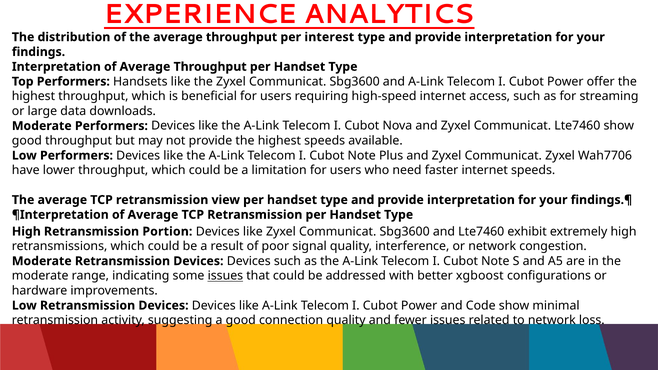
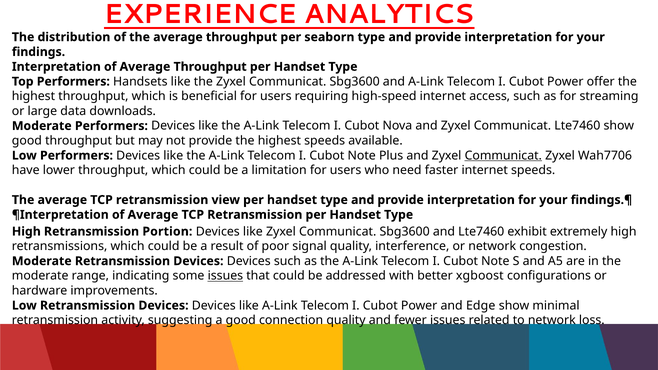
interest: interest -> seaborn
Communicat at (503, 156) underline: none -> present
Code: Code -> Edge
